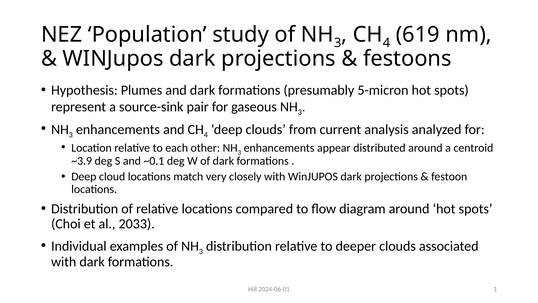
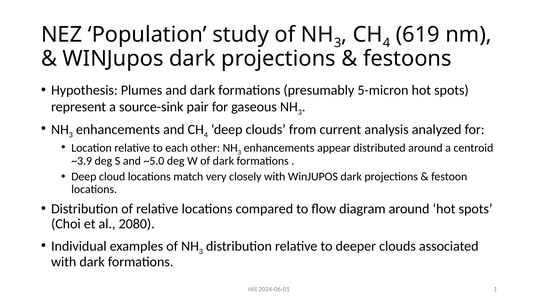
~0.1: ~0.1 -> ~5.0
2033: 2033 -> 2080
